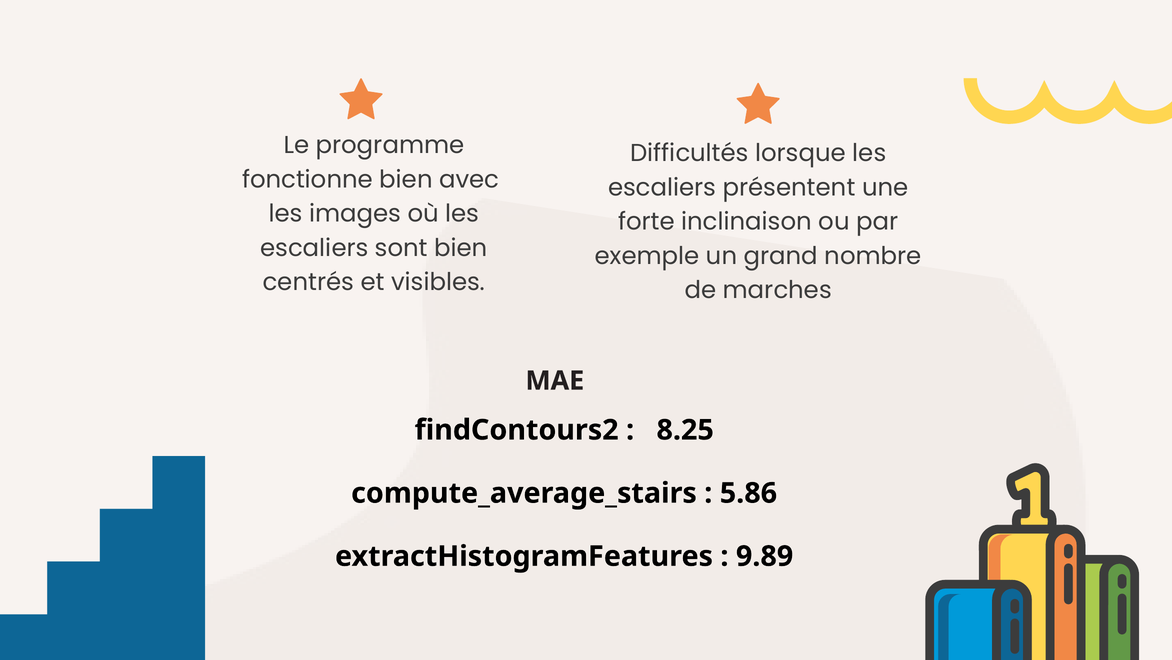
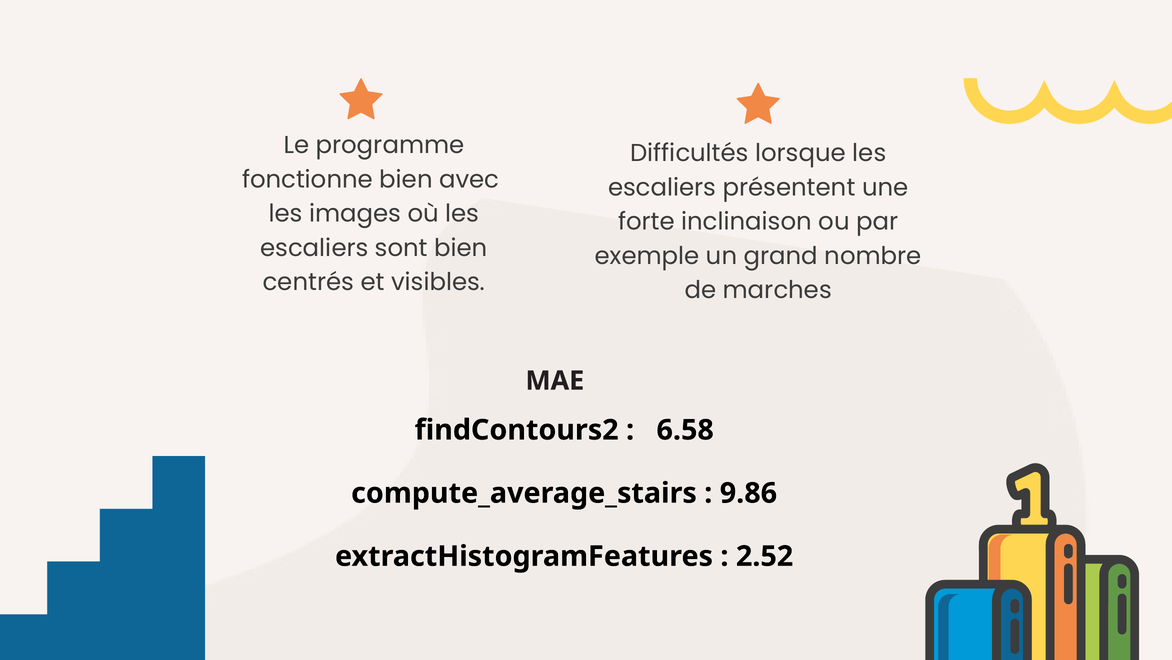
8.25: 8.25 -> 6.58
5.86: 5.86 -> 9.86
9.89: 9.89 -> 2.52
